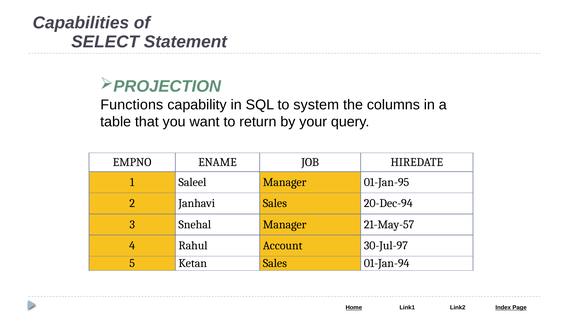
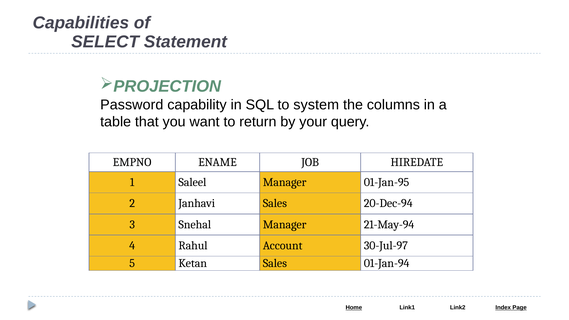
Functions: Functions -> Password
21-May-57: 21-May-57 -> 21-May-94
